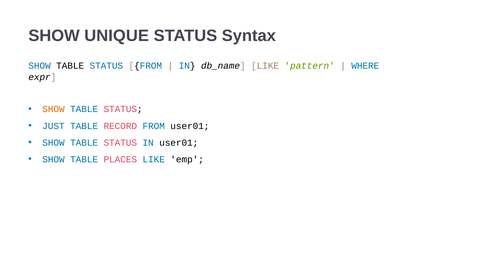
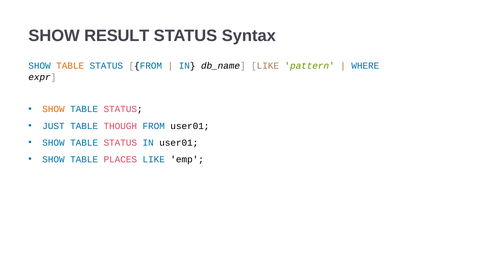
UNIQUE: UNIQUE -> RESULT
TABLE at (70, 66) colour: black -> orange
RECORD: RECORD -> THOUGH
